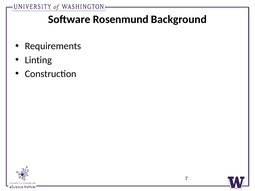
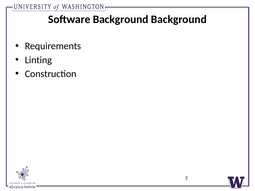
Software Rosenmund: Rosenmund -> Background
